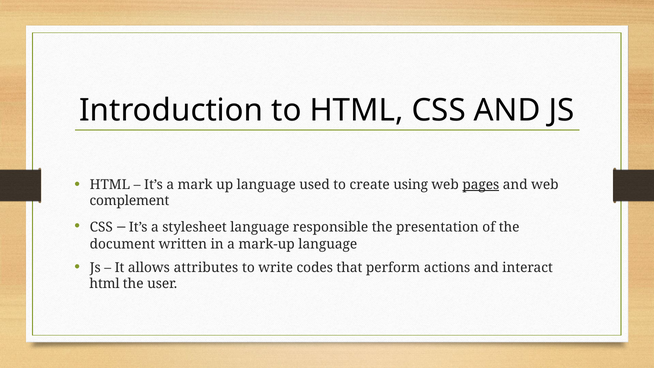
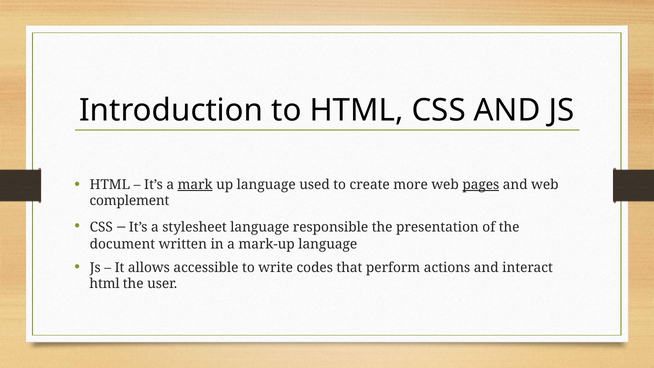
mark underline: none -> present
using: using -> more
attributes: attributes -> accessible
